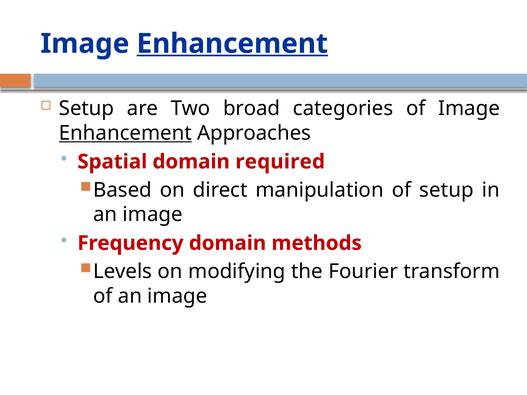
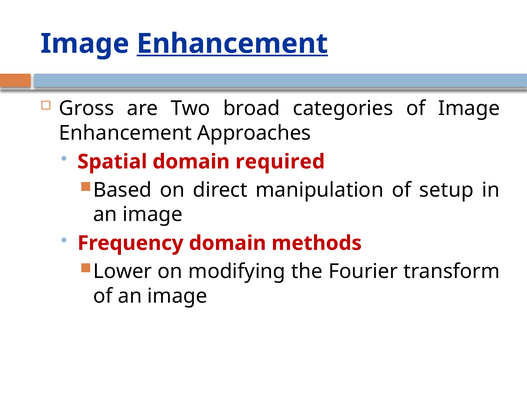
Setup at (87, 109): Setup -> Gross
Enhancement at (125, 133) underline: present -> none
Levels: Levels -> Lower
